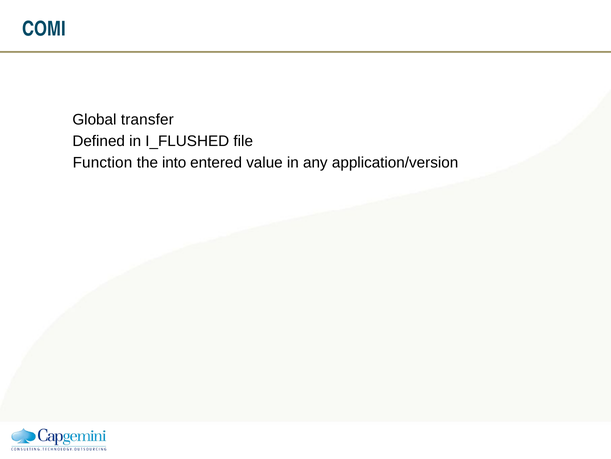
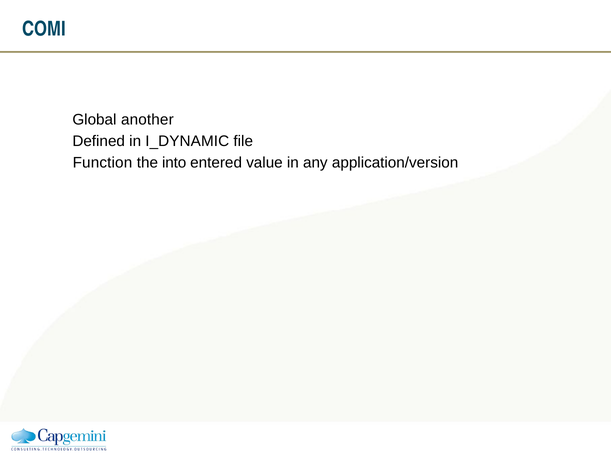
transfer: transfer -> another
I_FLUSHED: I_FLUSHED -> I_DYNAMIC
